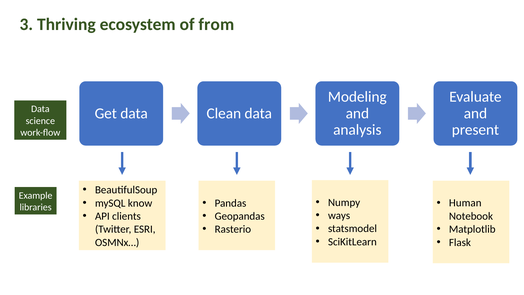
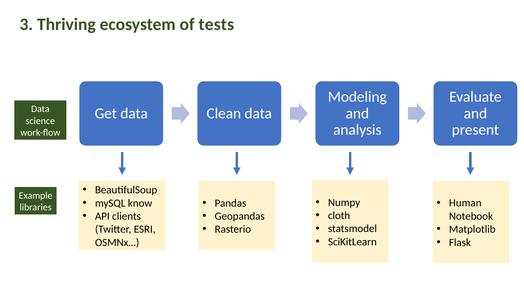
from: from -> tests
ways: ways -> cloth
